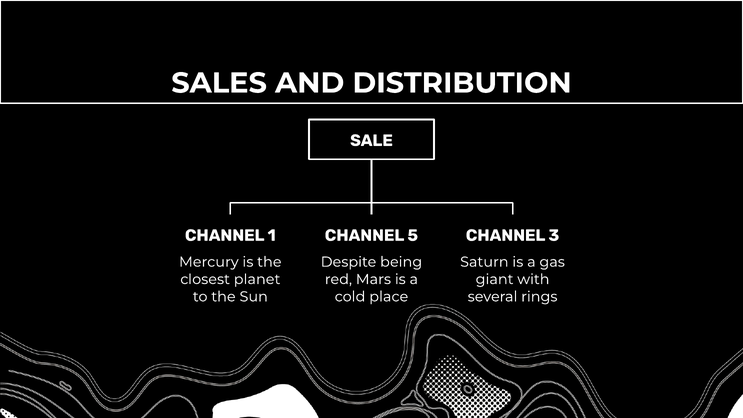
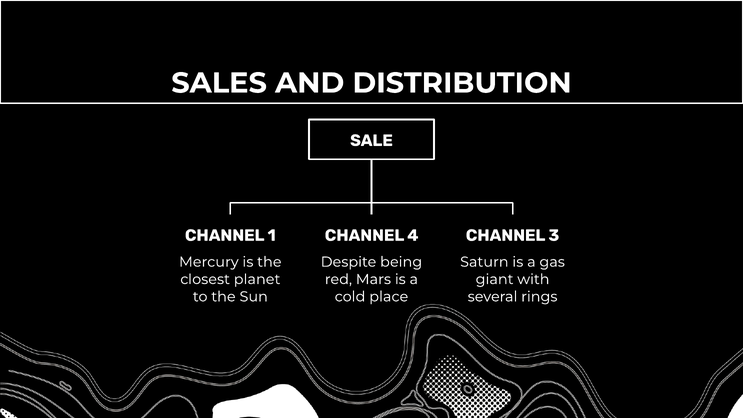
5: 5 -> 4
